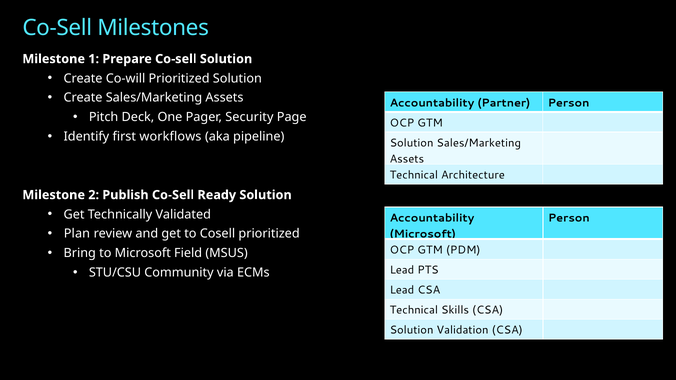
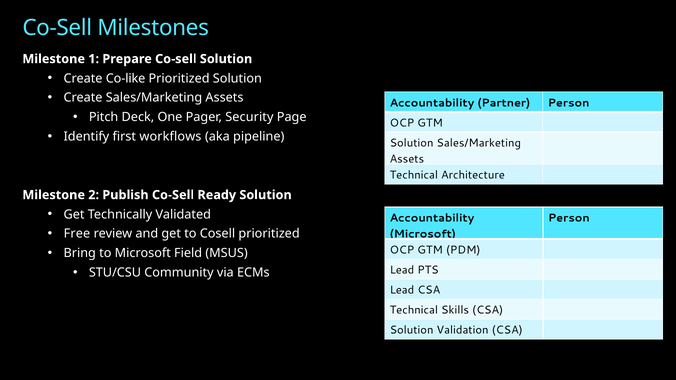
Co-will: Co-will -> Co-like
Plan: Plan -> Free
